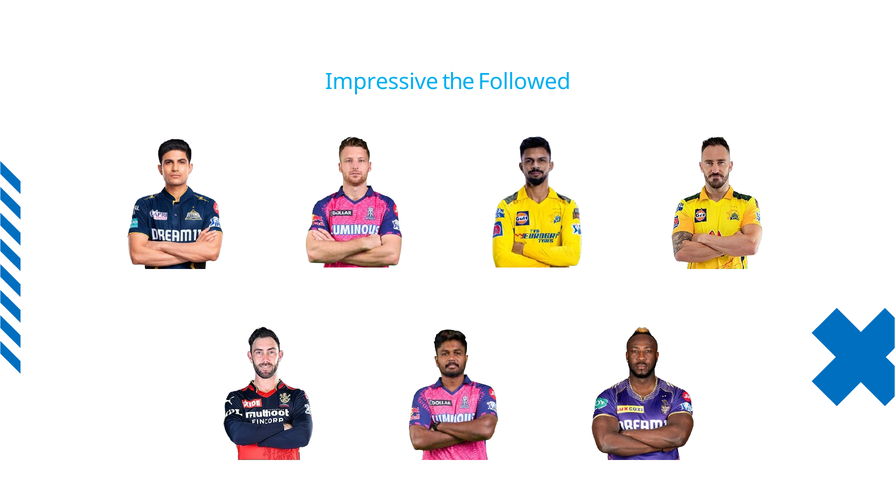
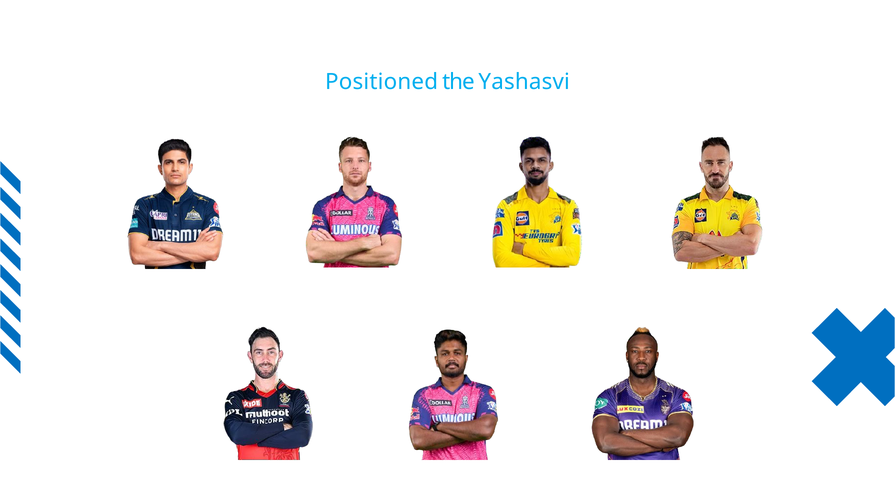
Impressive: Impressive -> Positioned
Followed: Followed -> Yashasvi
